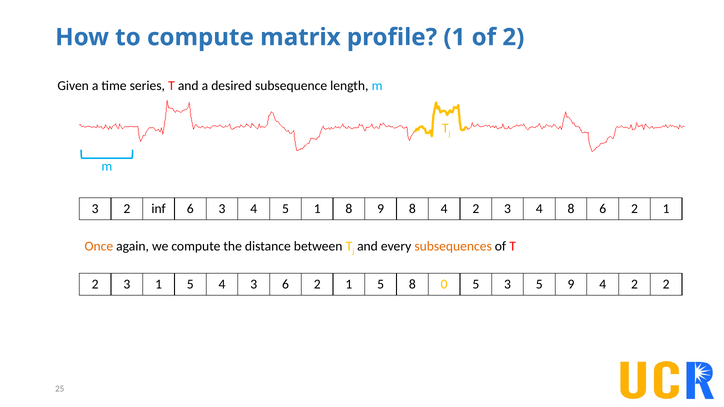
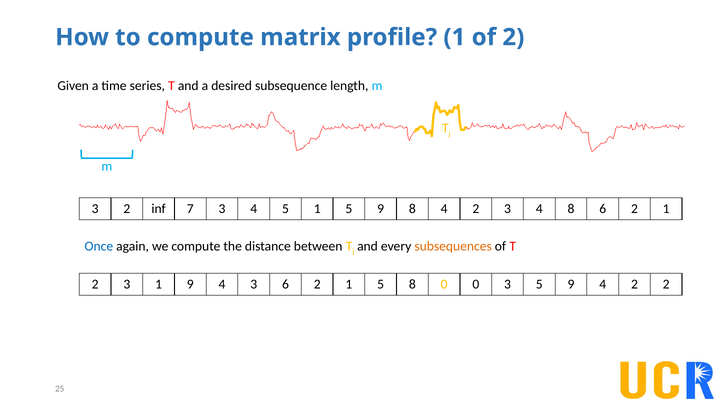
inf 6: 6 -> 7
5 1 8: 8 -> 5
Once colour: orange -> blue
3 1 5: 5 -> 9
0 5: 5 -> 0
